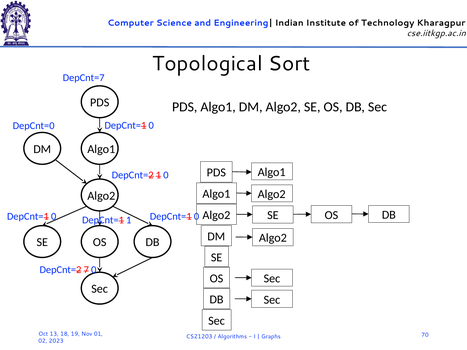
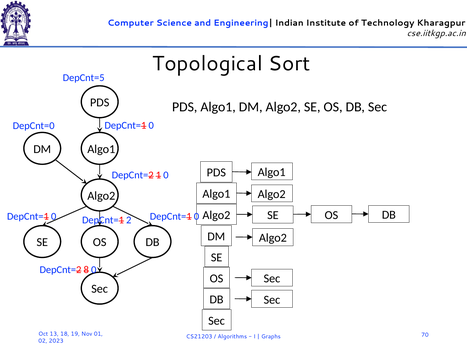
DepCnt=7: DepCnt=7 -> DepCnt=5
DepCnt=1 1: 1 -> 2
7: 7 -> 8
